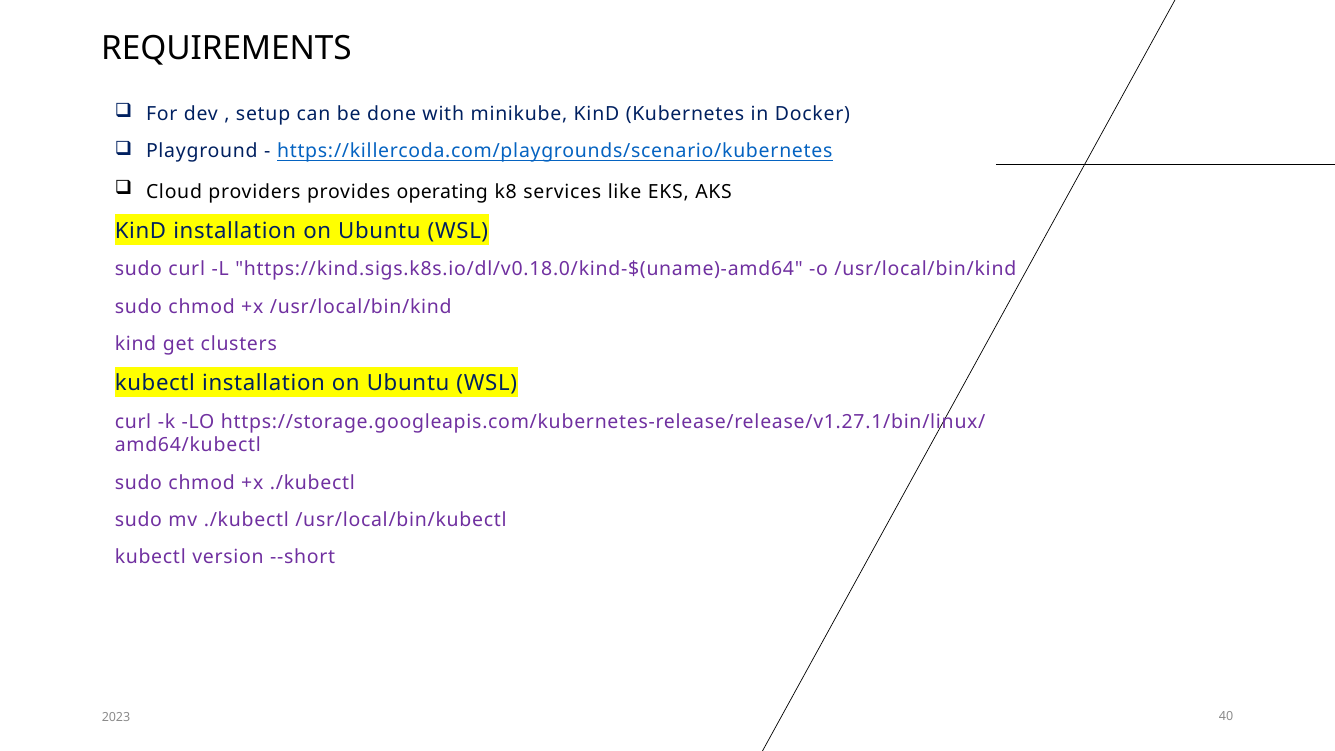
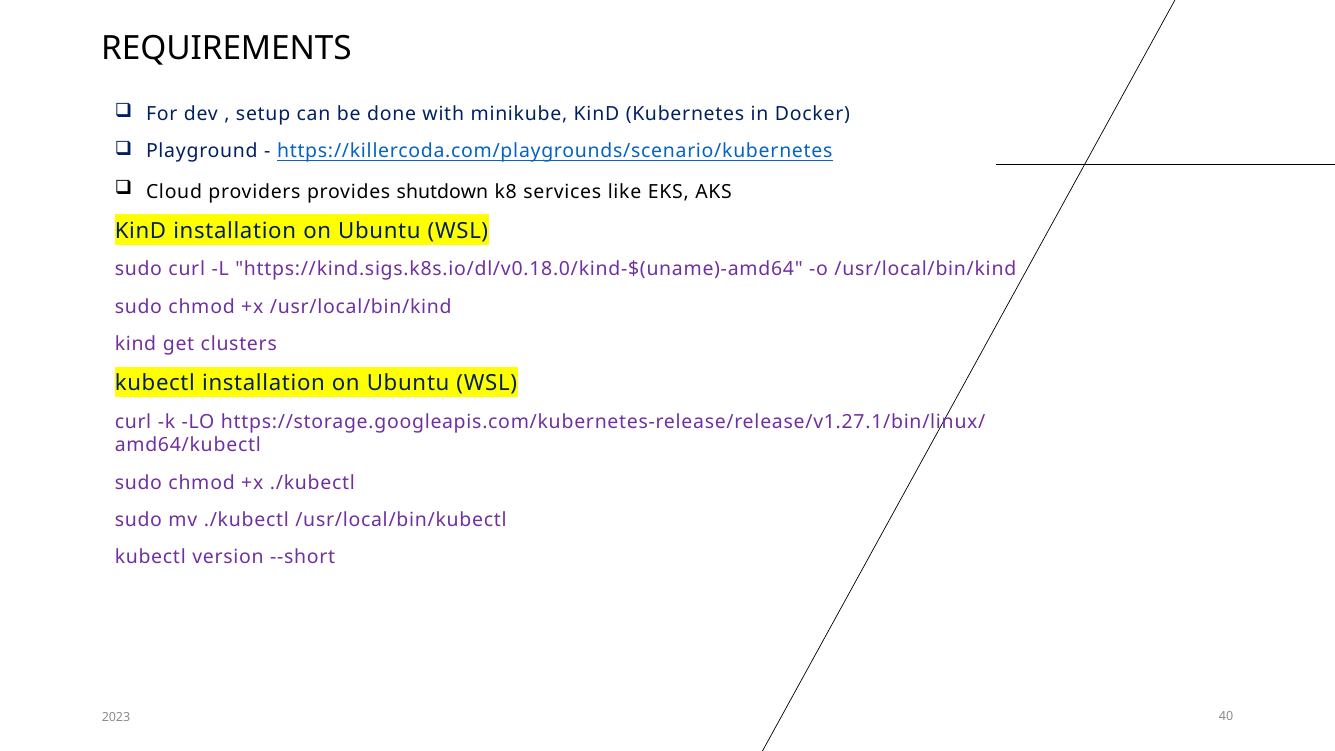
operating: operating -> shutdown
